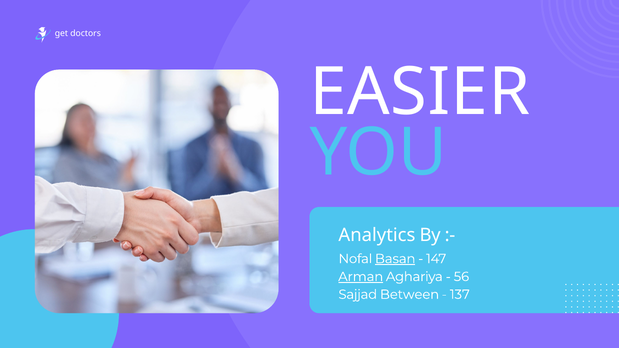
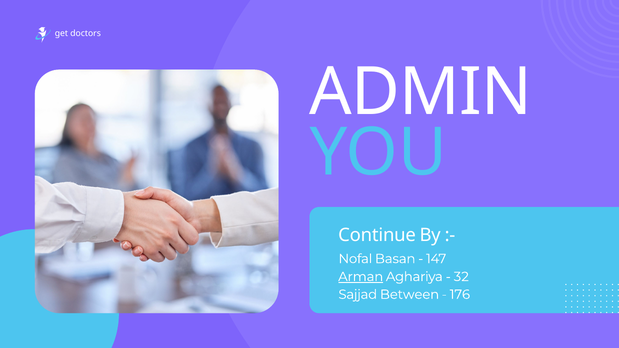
EASIER: EASIER -> ADMIN
Analytics: Analytics -> Continue
Basan underline: present -> none
56: 56 -> 32
137: 137 -> 176
